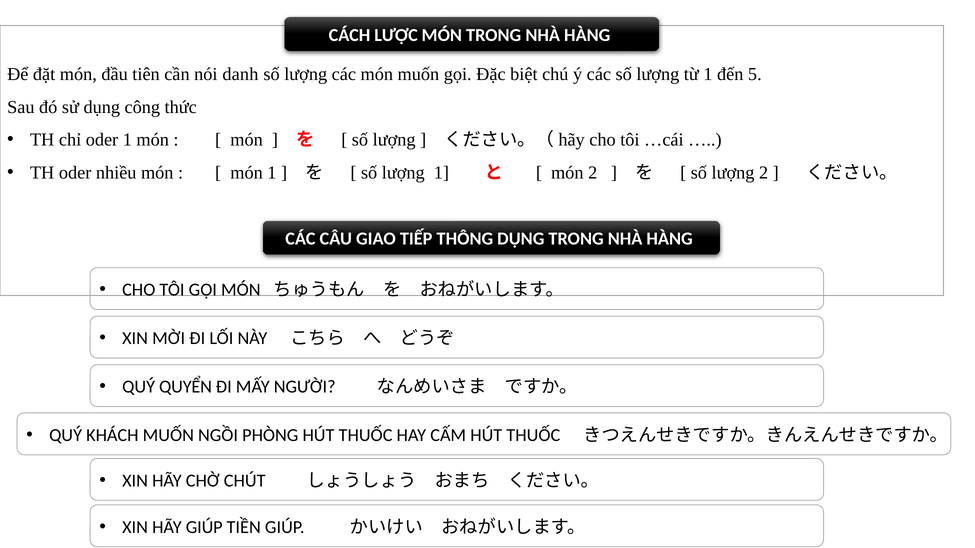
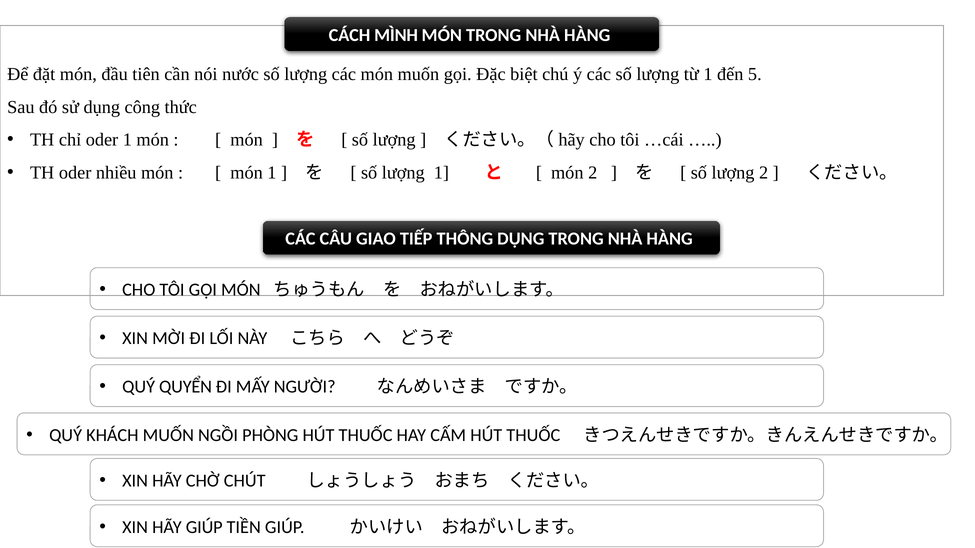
LƯỢC: LƯỢC -> MÌNH
danh: danh -> nước
